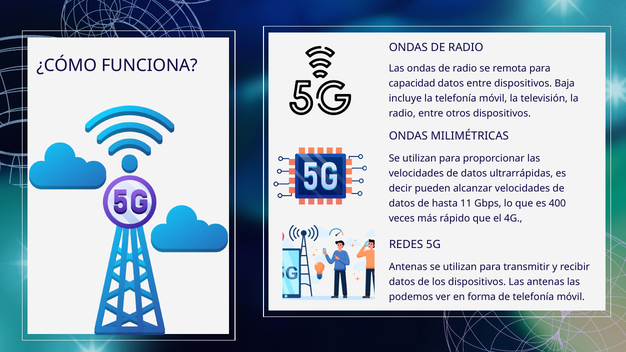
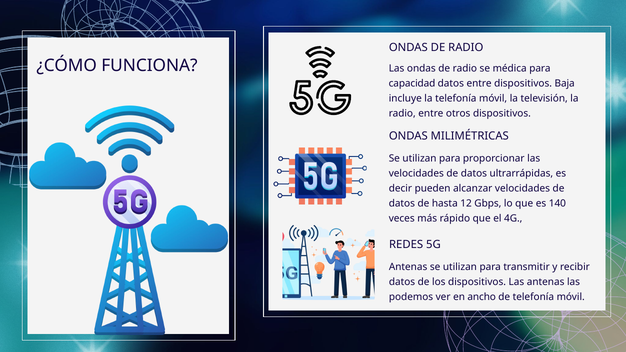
remota: remota -> médica
11: 11 -> 12
400: 400 -> 140
forma: forma -> ancho
